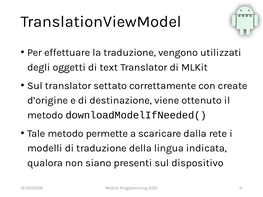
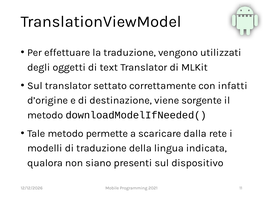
create: create -> infatti
ottenuto: ottenuto -> sorgente
